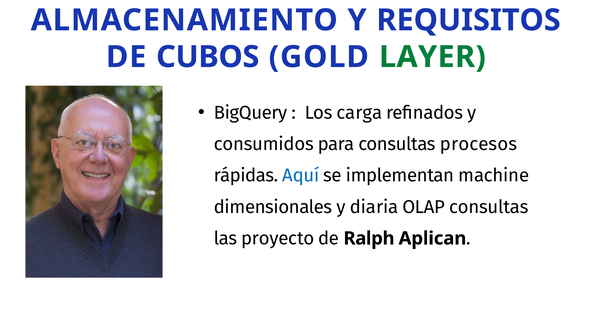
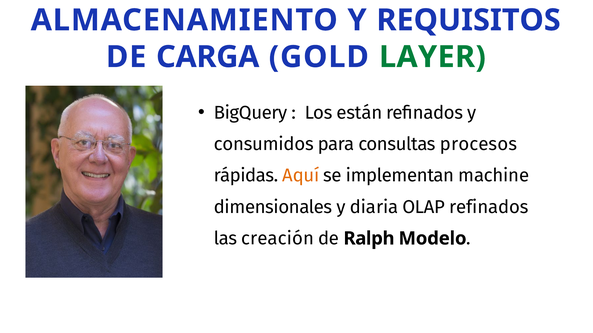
CUBOS: CUBOS -> CARGA
carga: carga -> están
Aquí colour: blue -> orange
OLAP consultas: consultas -> refinados
proyecto: proyecto -> creación
Aplican: Aplican -> Modelo
